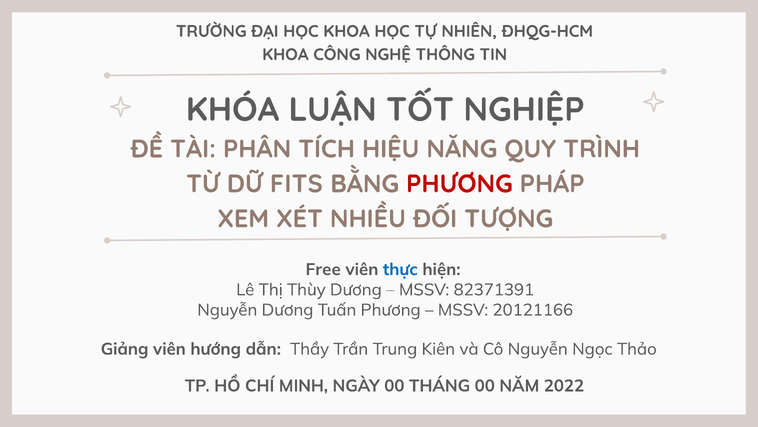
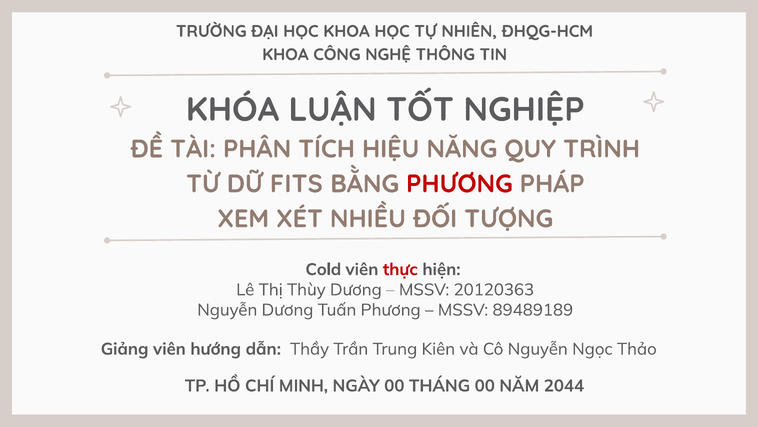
Free: Free -> Cold
thực colour: blue -> red
82371391: 82371391 -> 20120363
20121166: 20121166 -> 89489189
2022: 2022 -> 2044
